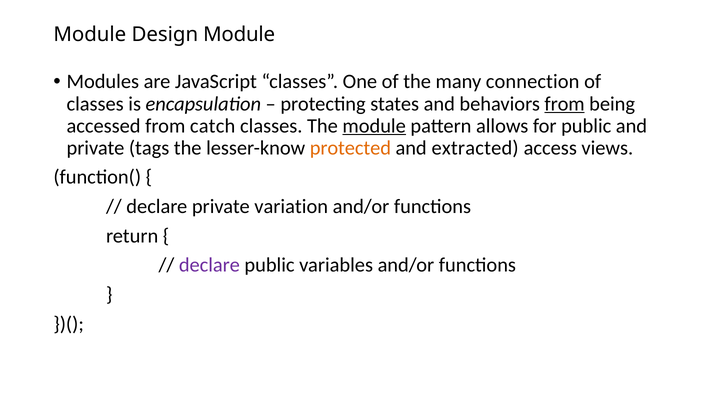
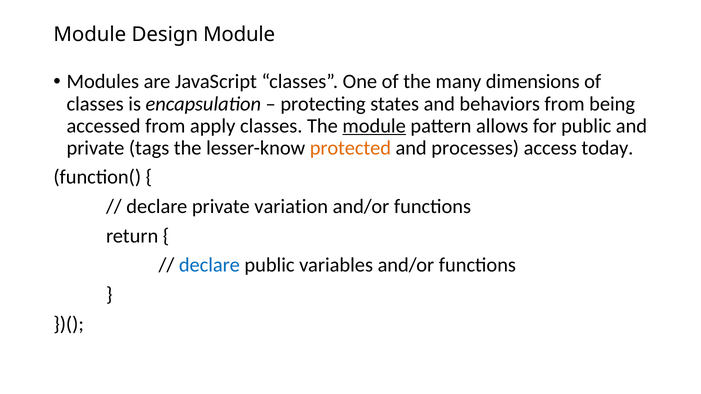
connection: connection -> dimensions
from at (565, 104) underline: present -> none
catch: catch -> apply
extracted: extracted -> processes
views: views -> today
declare at (209, 265) colour: purple -> blue
